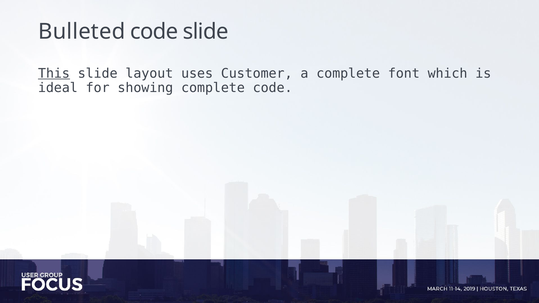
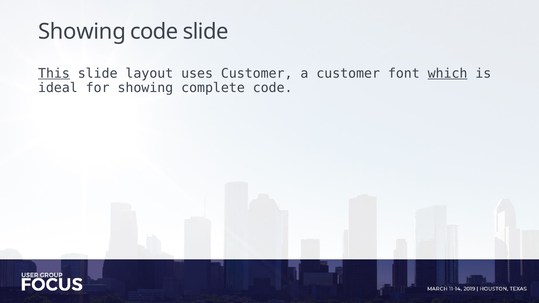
Bulleted at (82, 32): Bulleted -> Showing
a complete: complete -> customer
which underline: none -> present
